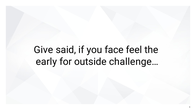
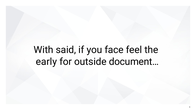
Give: Give -> With
challenge…: challenge… -> document…
